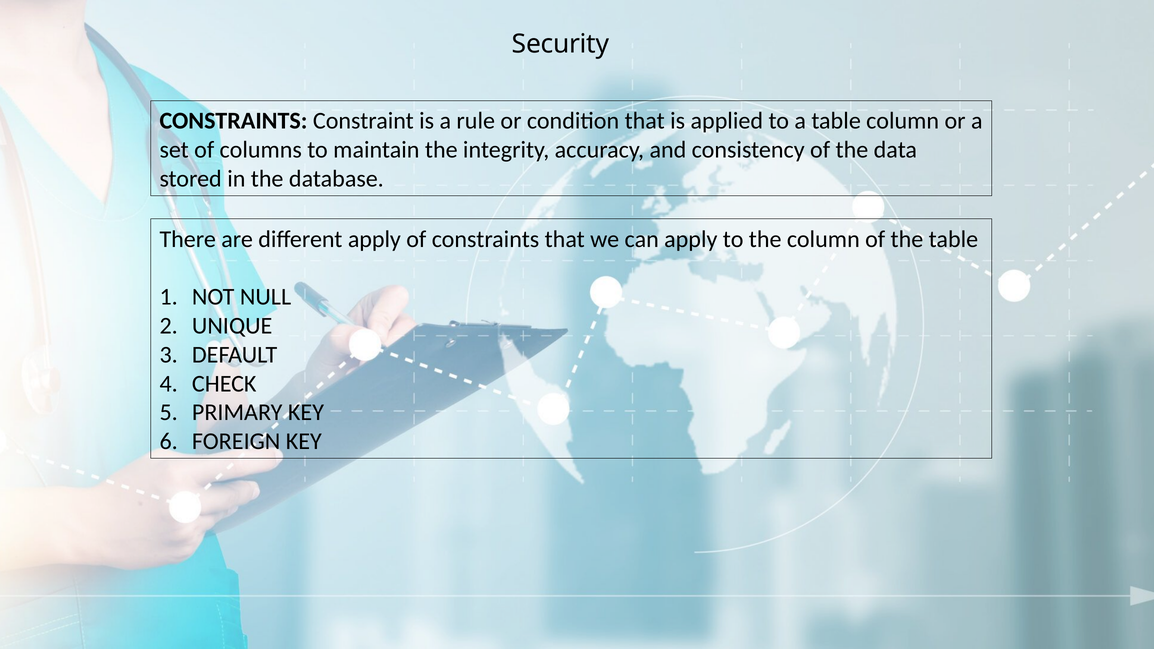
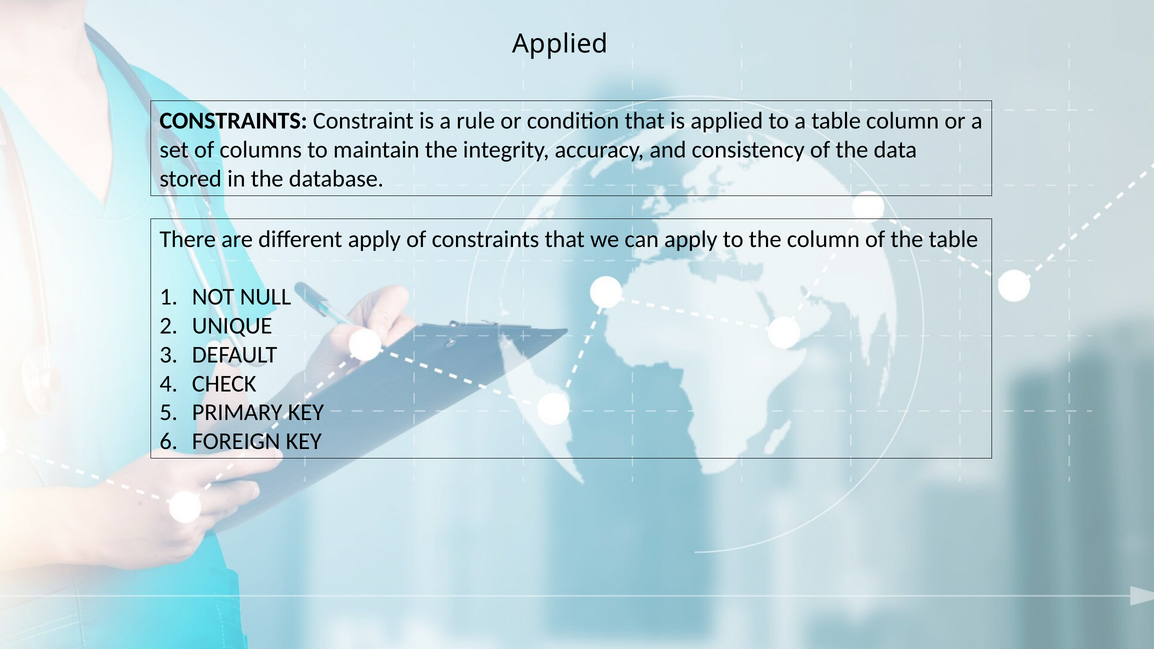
Security at (560, 44): Security -> Applied
